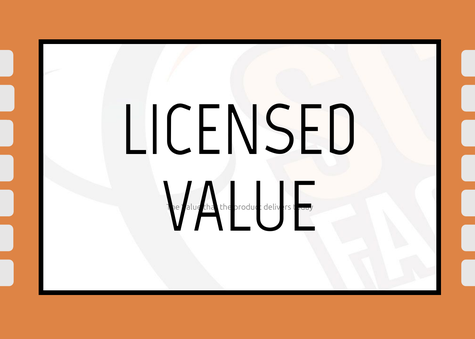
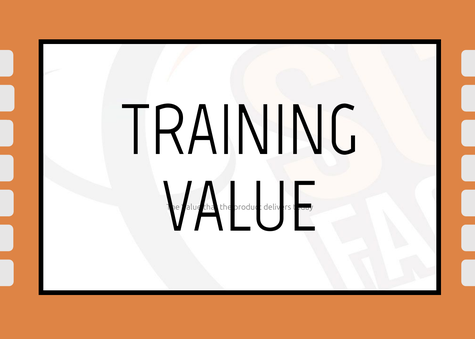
LICENSED: LICENSED -> TRAINING
